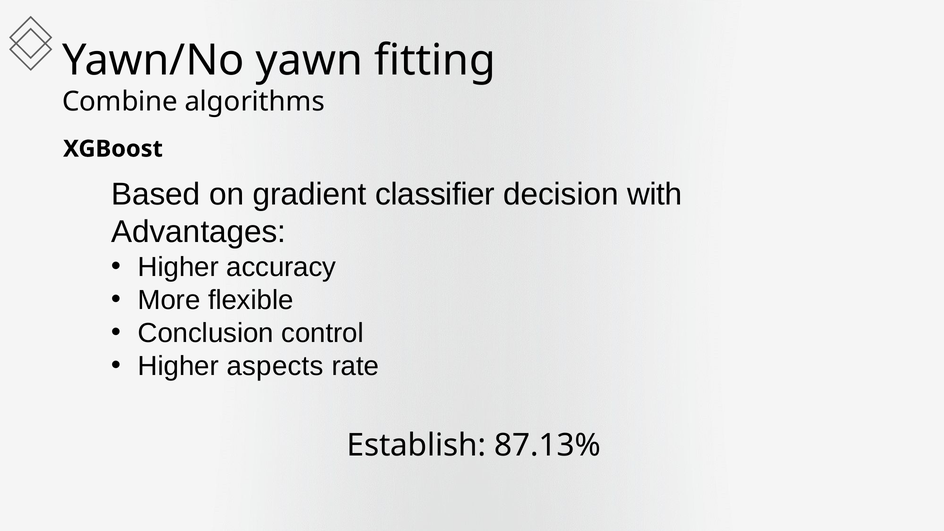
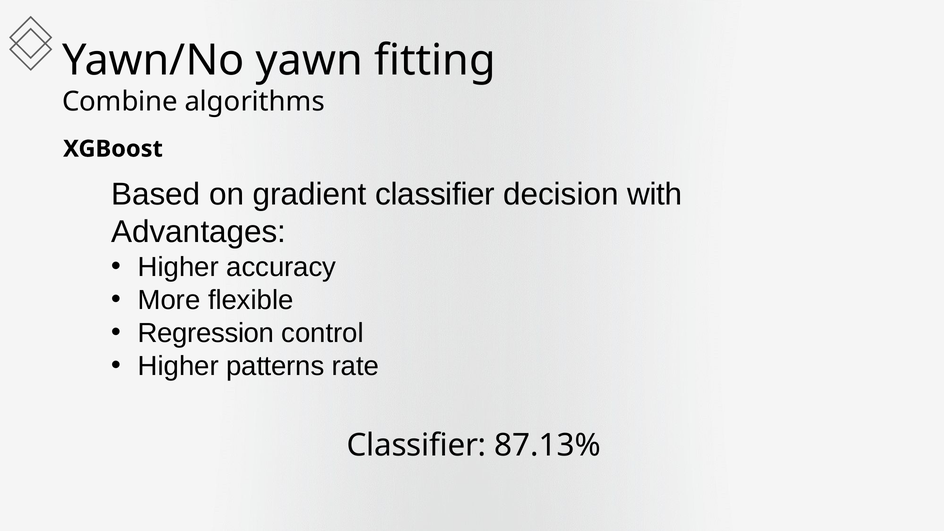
Conclusion: Conclusion -> Regression
aspects: aspects -> patterns
Establish at (416, 446): Establish -> Classifier
